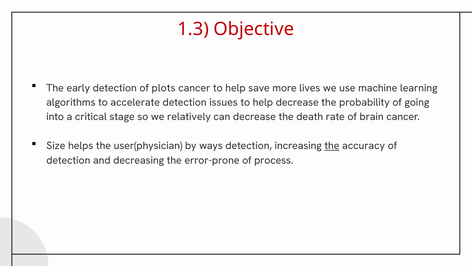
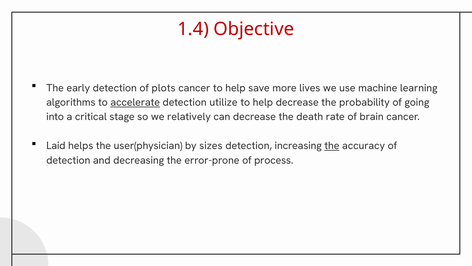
1.3: 1.3 -> 1.4
accelerate underline: none -> present
issues: issues -> utilize
Size: Size -> Laid
ways: ways -> sizes
